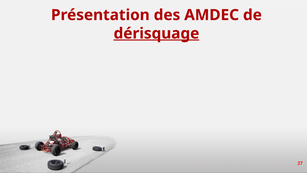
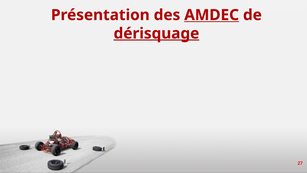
AMDEC underline: none -> present
